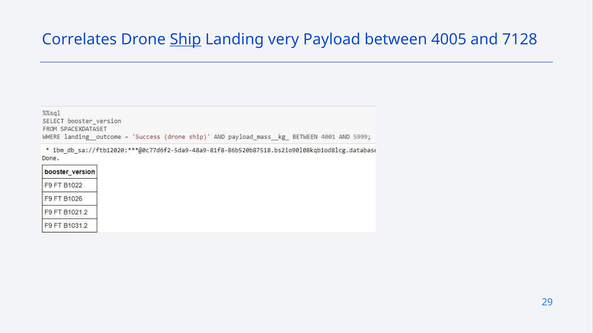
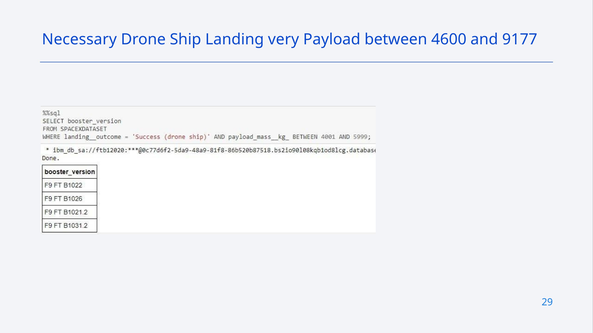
Correlates: Correlates -> Necessary
Ship underline: present -> none
4005: 4005 -> 4600
7128: 7128 -> 9177
